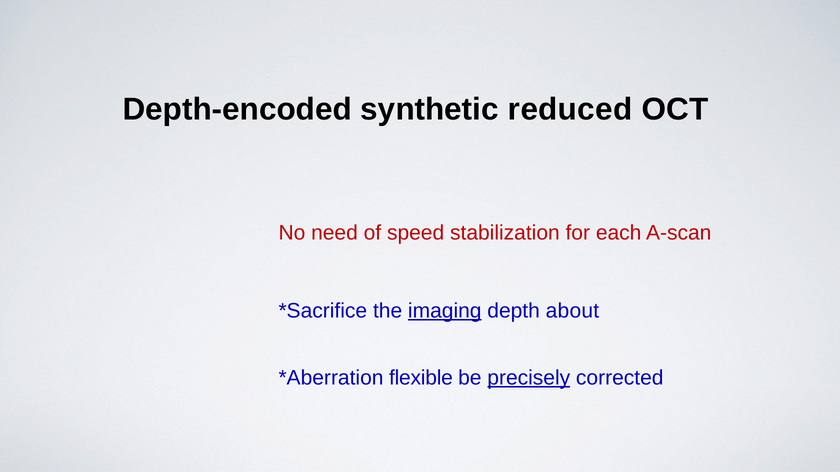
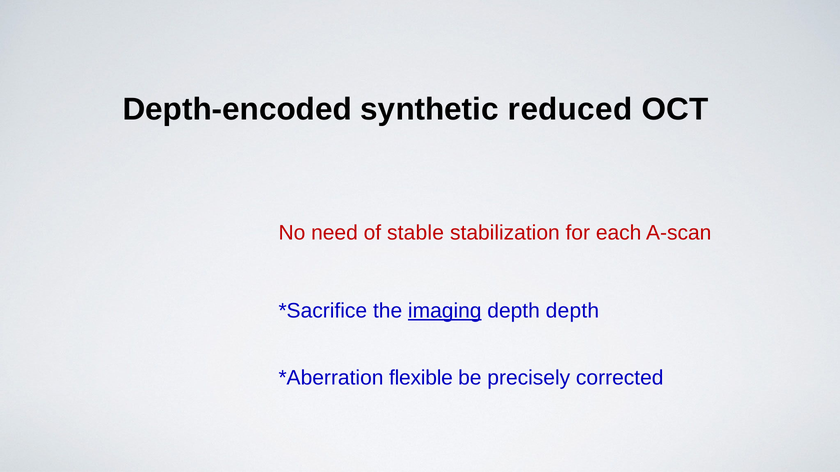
speed: speed -> stable
depth about: about -> depth
precisely underline: present -> none
